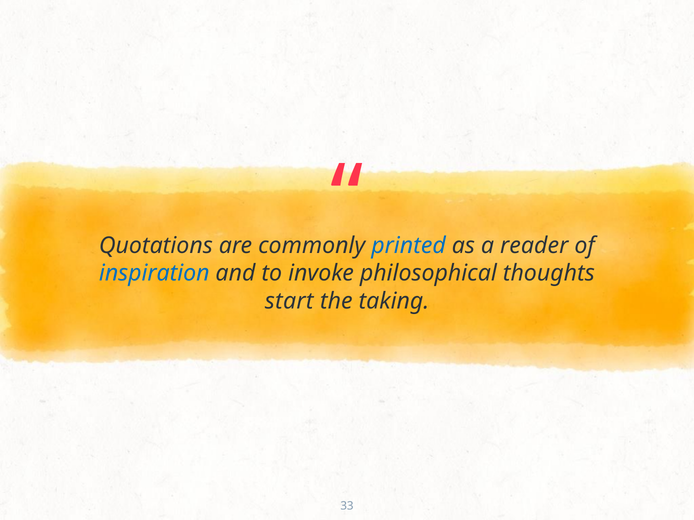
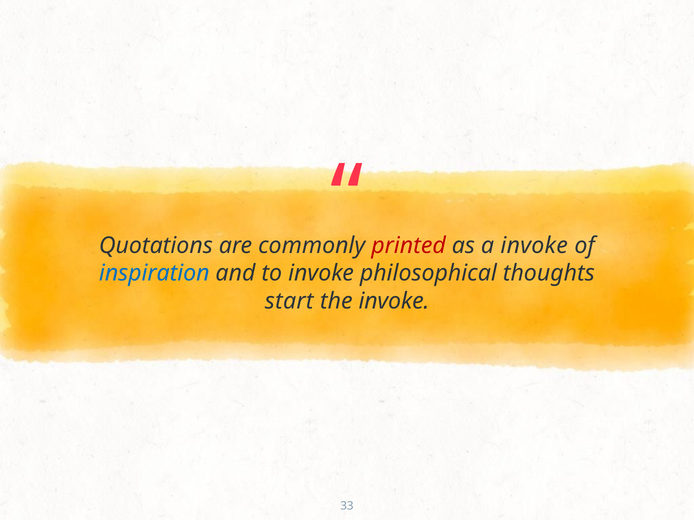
printed colour: blue -> red
a reader: reader -> invoke
the taking: taking -> invoke
